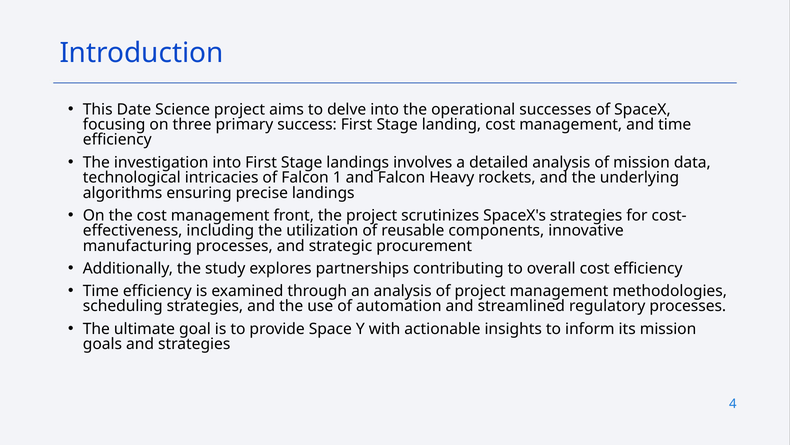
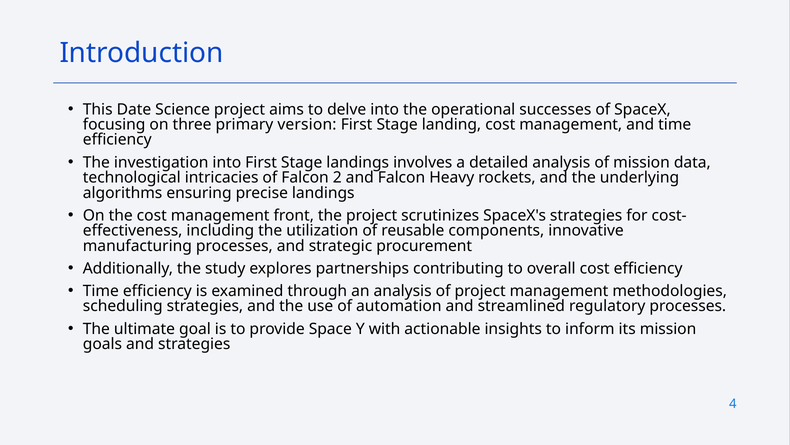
success: success -> version
1: 1 -> 2
